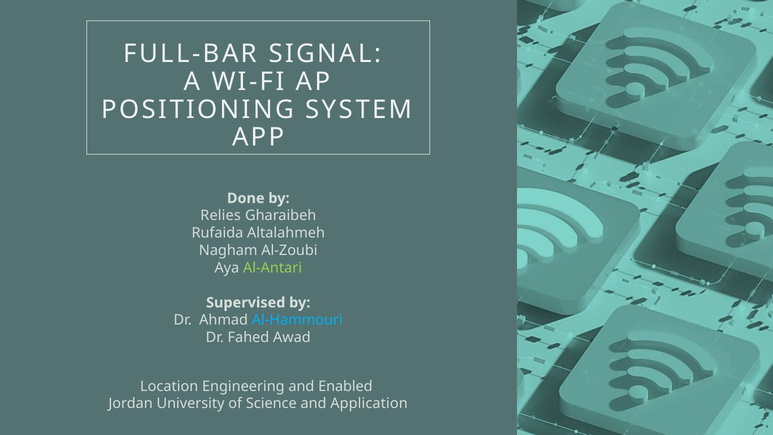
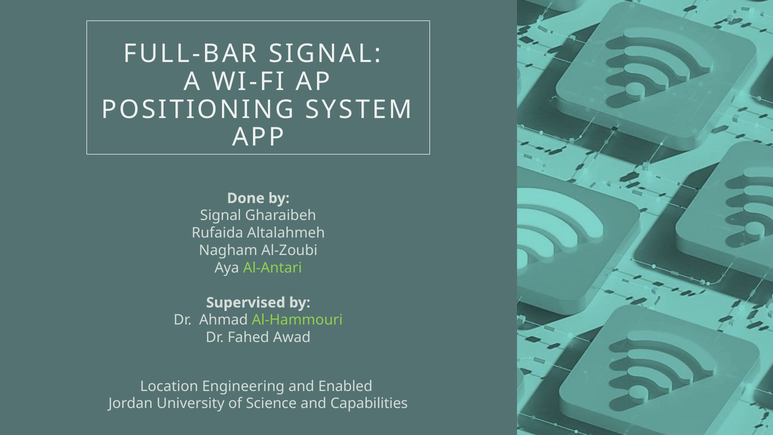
Relies at (221, 216): Relies -> Signal
Al-Hammouri colour: light blue -> light green
Application: Application -> Capabilities
